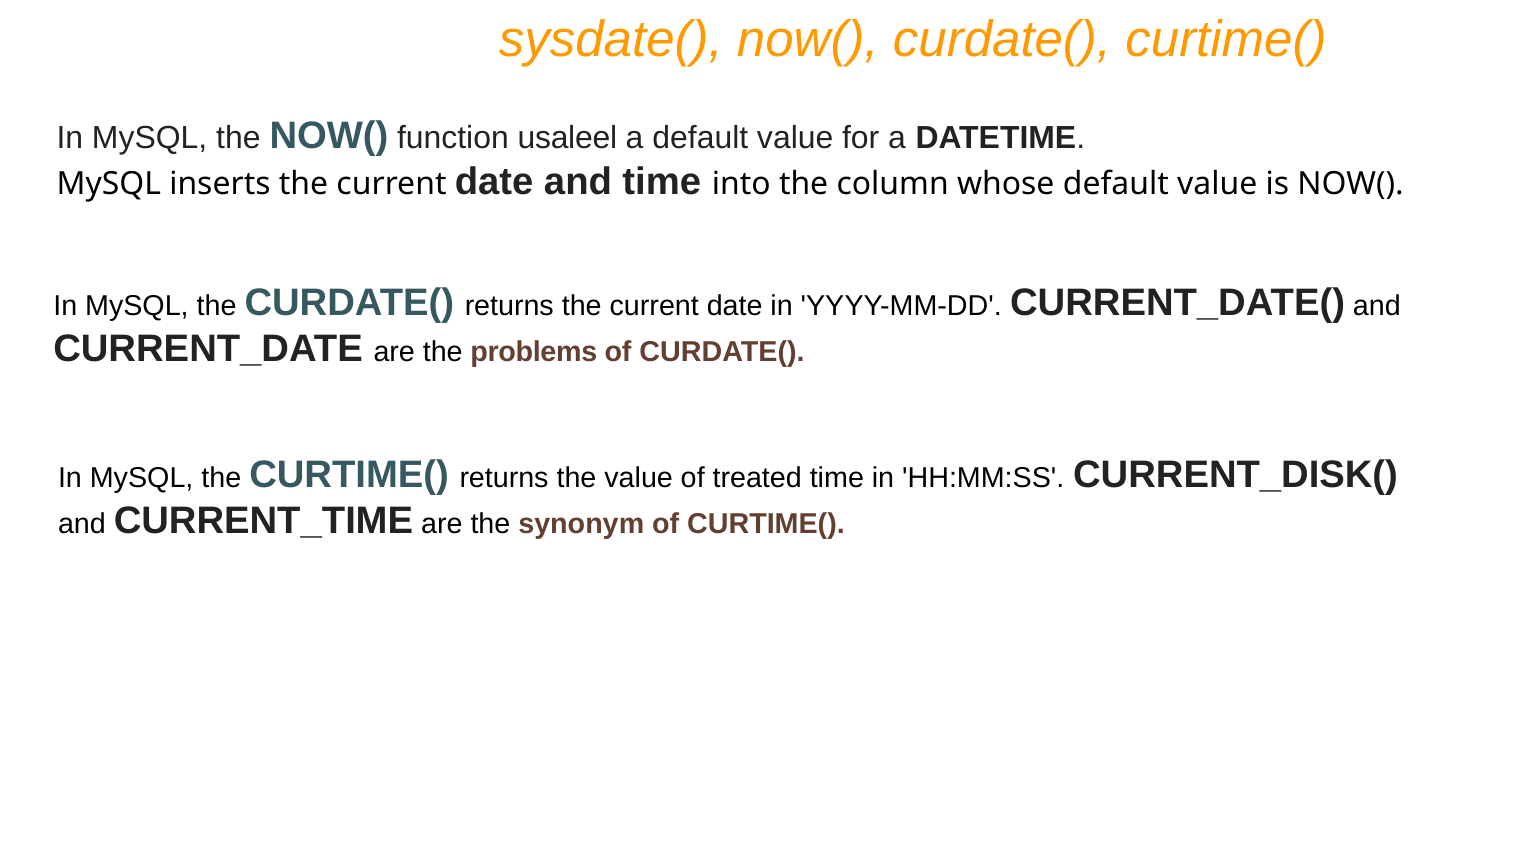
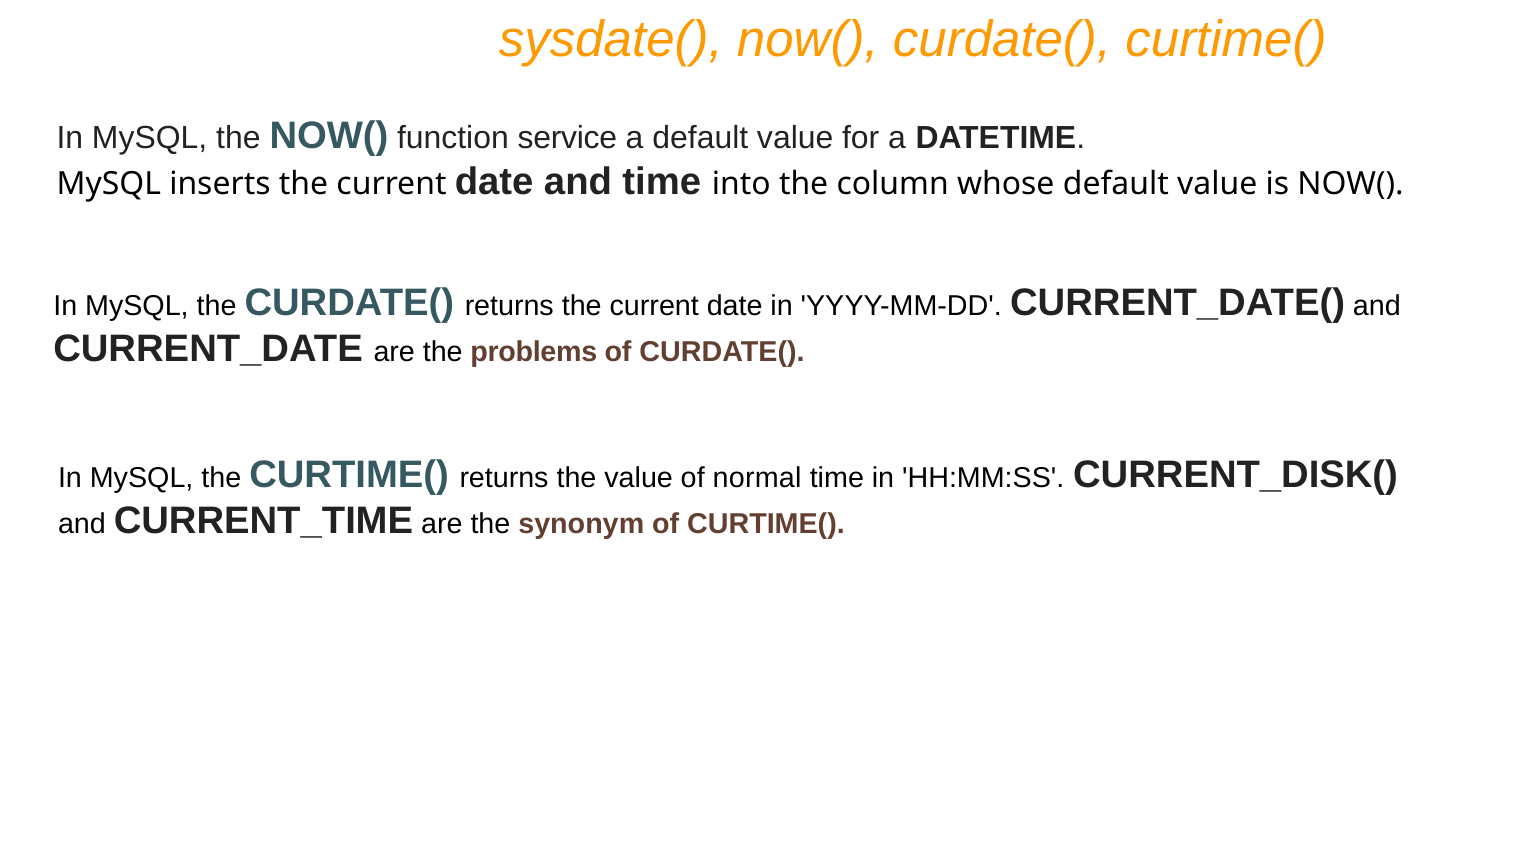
usaleel: usaleel -> service
treated: treated -> normal
